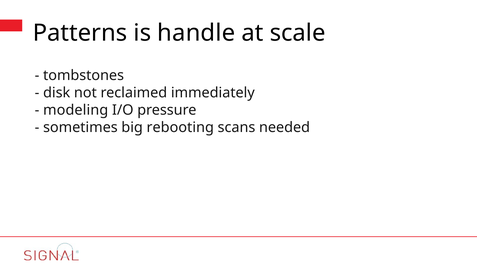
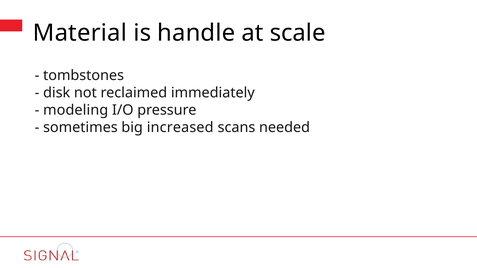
Patterns: Patterns -> Material
rebooting: rebooting -> increased
